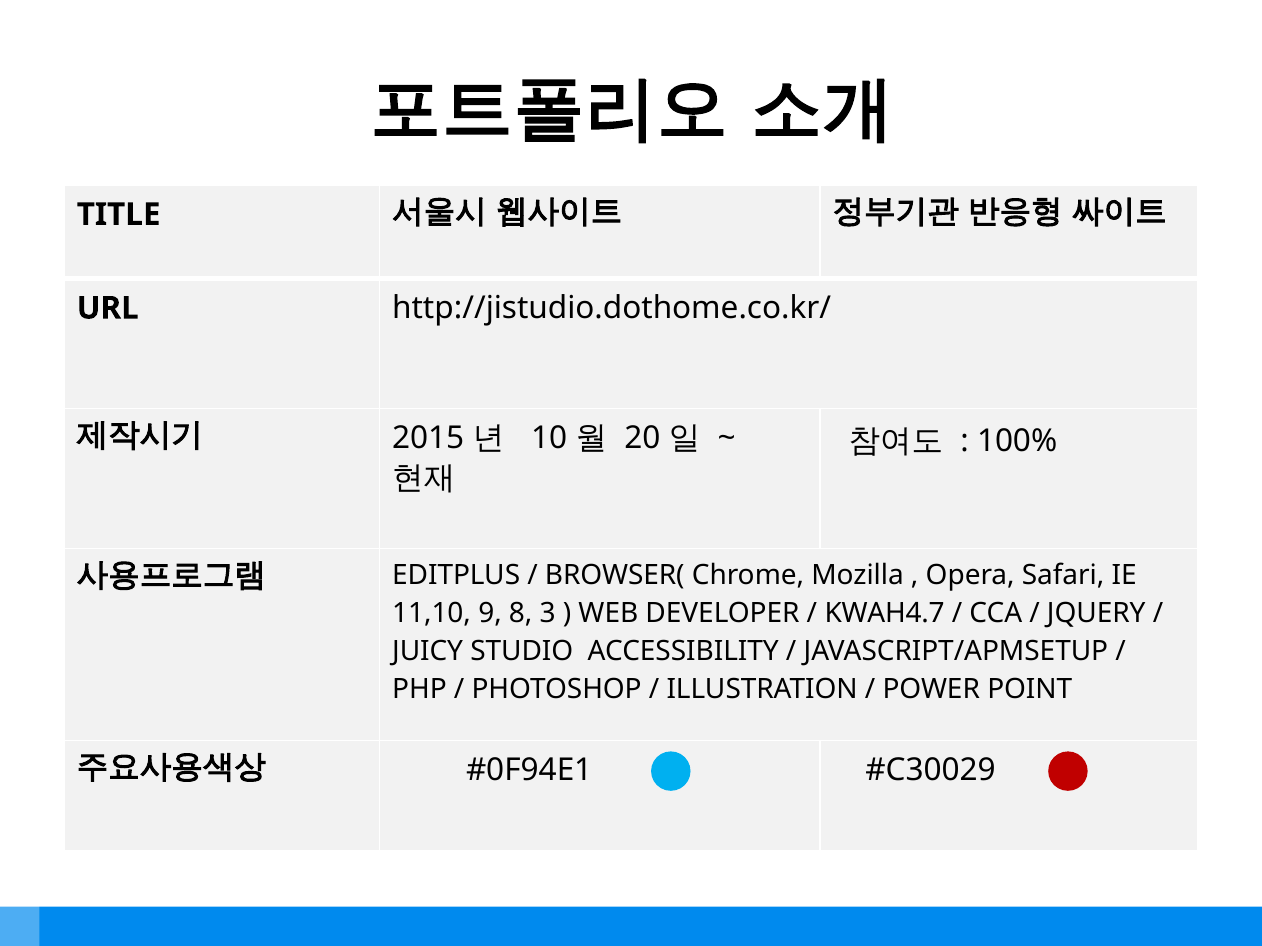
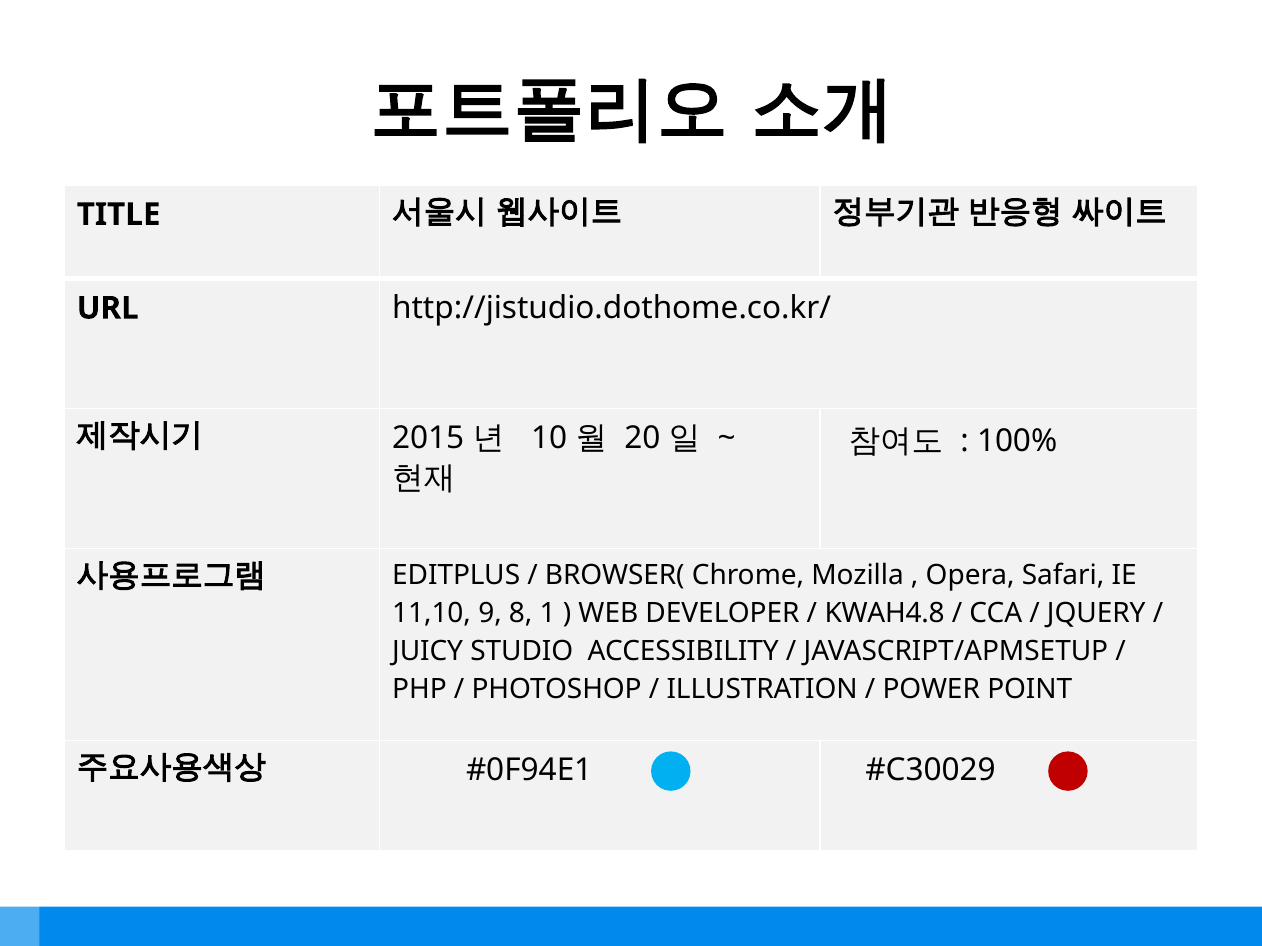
3: 3 -> 1
KWAH4.7: KWAH4.7 -> KWAH4.8
